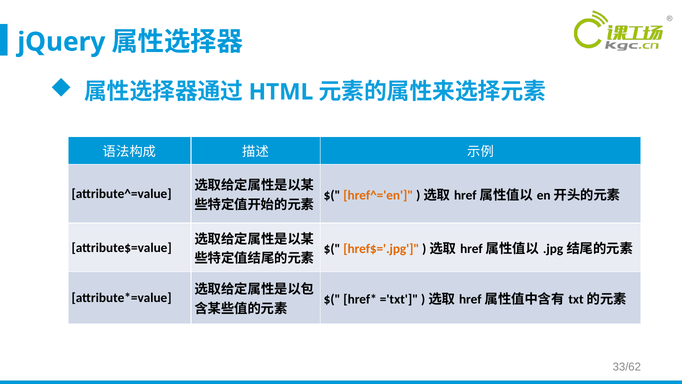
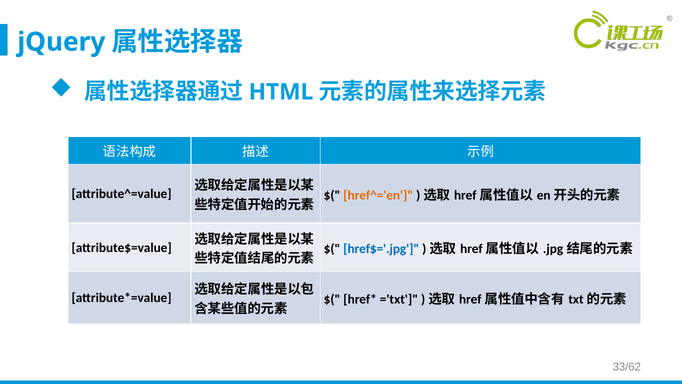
href$='.jpg colour: orange -> blue
